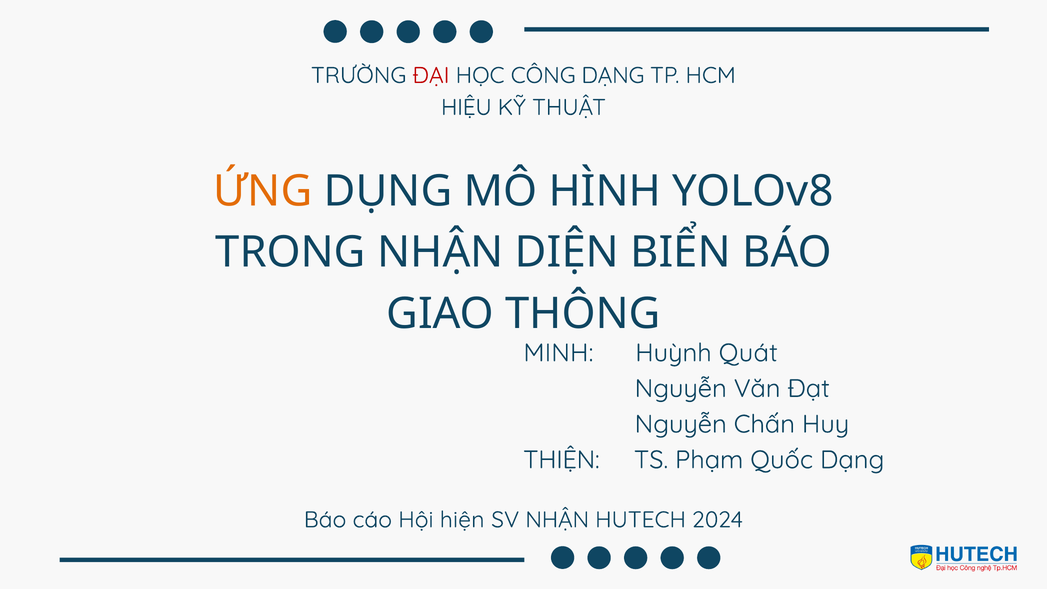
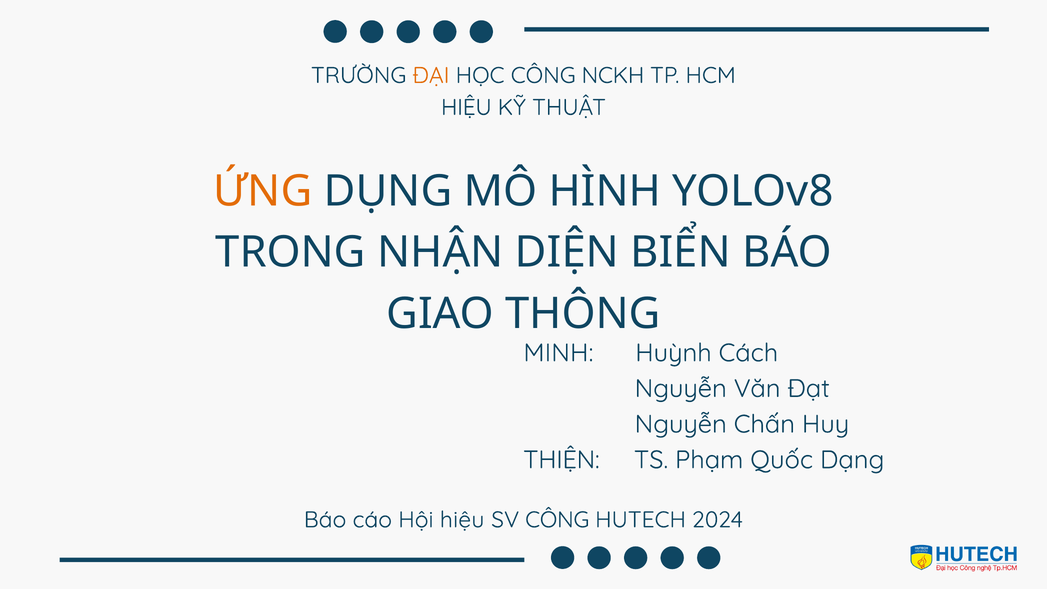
ĐẠI colour: red -> orange
CÔNG DẠNG: DẠNG -> NCKH
Quát: Quát -> Cách
Hội hiện: hiện -> hiệu
SV NHẬN: NHẬN -> CÔNG
